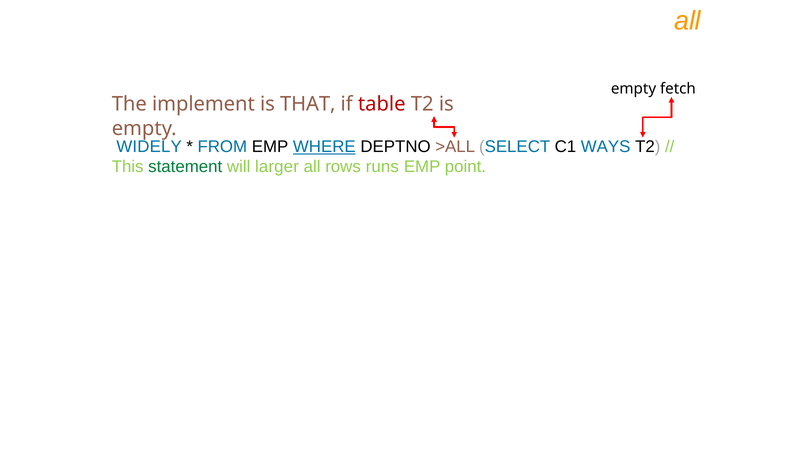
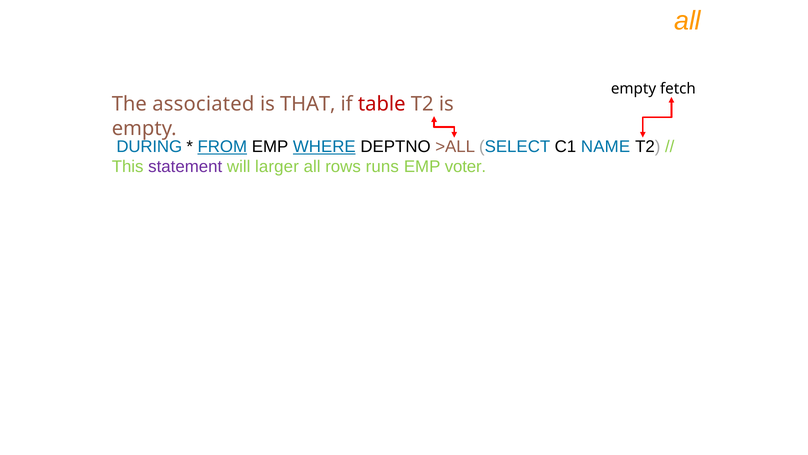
implement: implement -> associated
WIDELY: WIDELY -> DURING
FROM underline: none -> present
WAYS: WAYS -> NAME
statement colour: green -> purple
point: point -> voter
